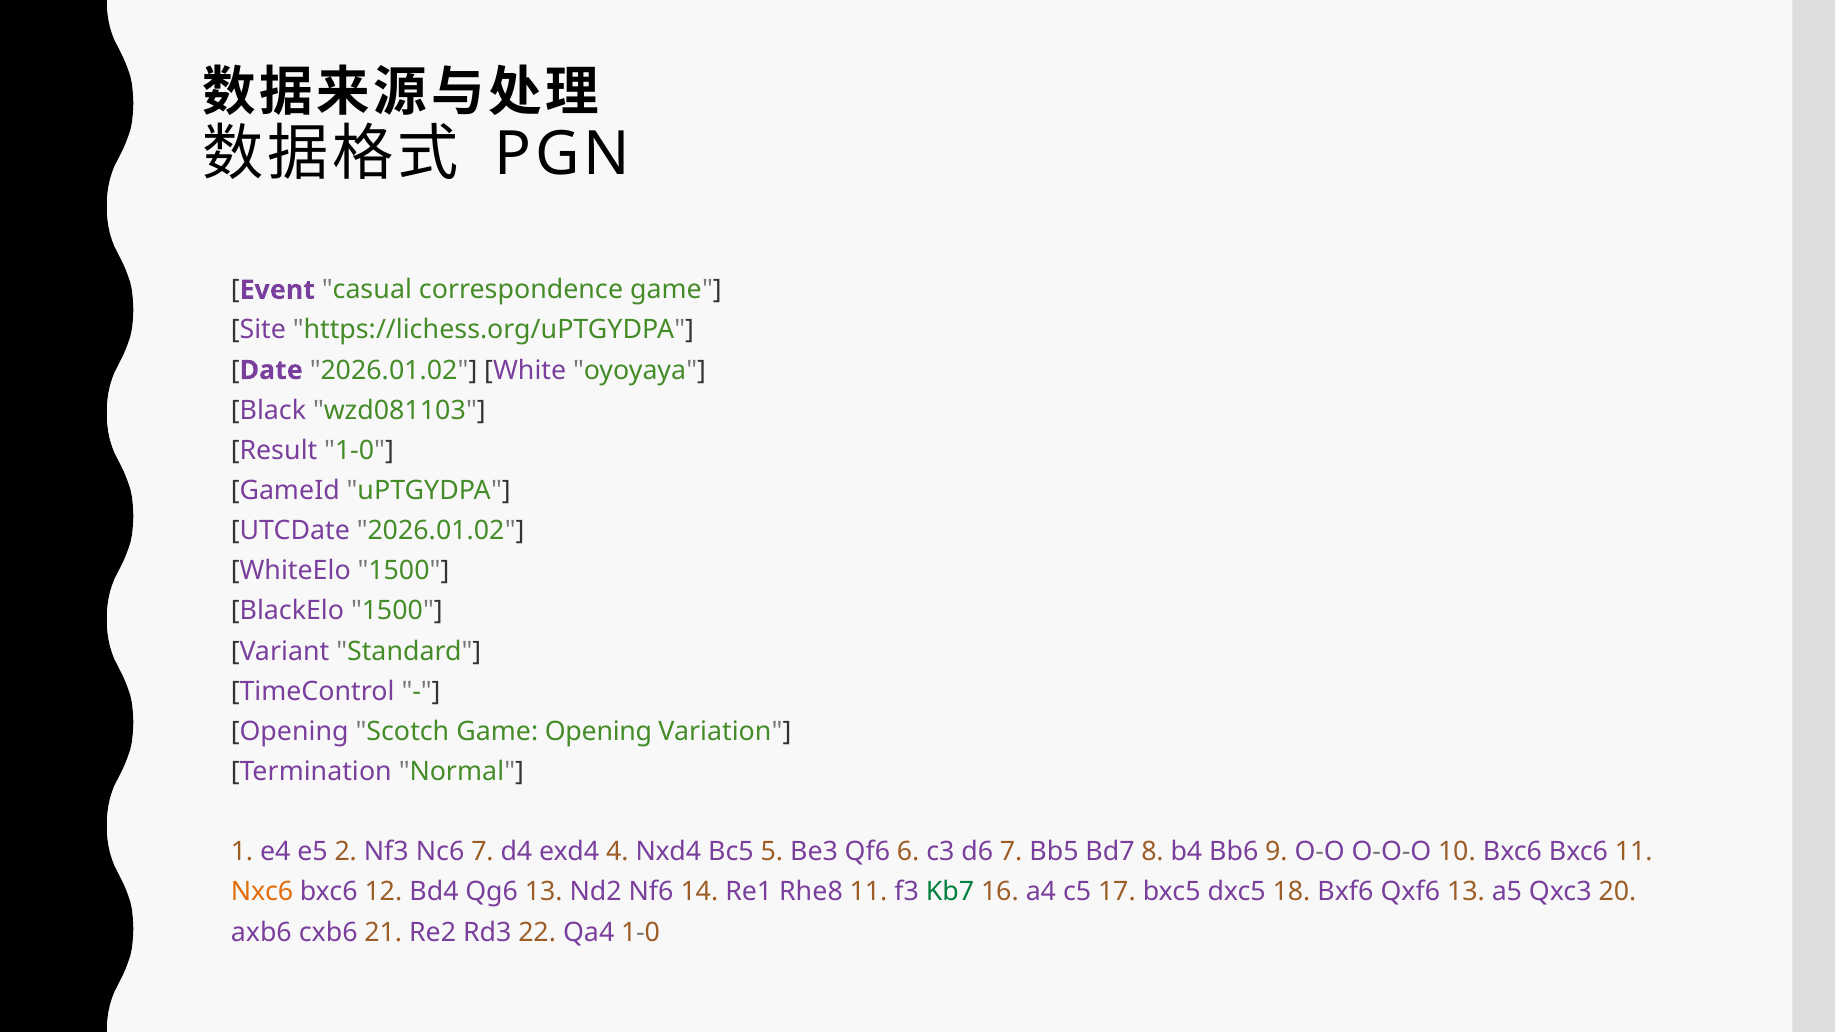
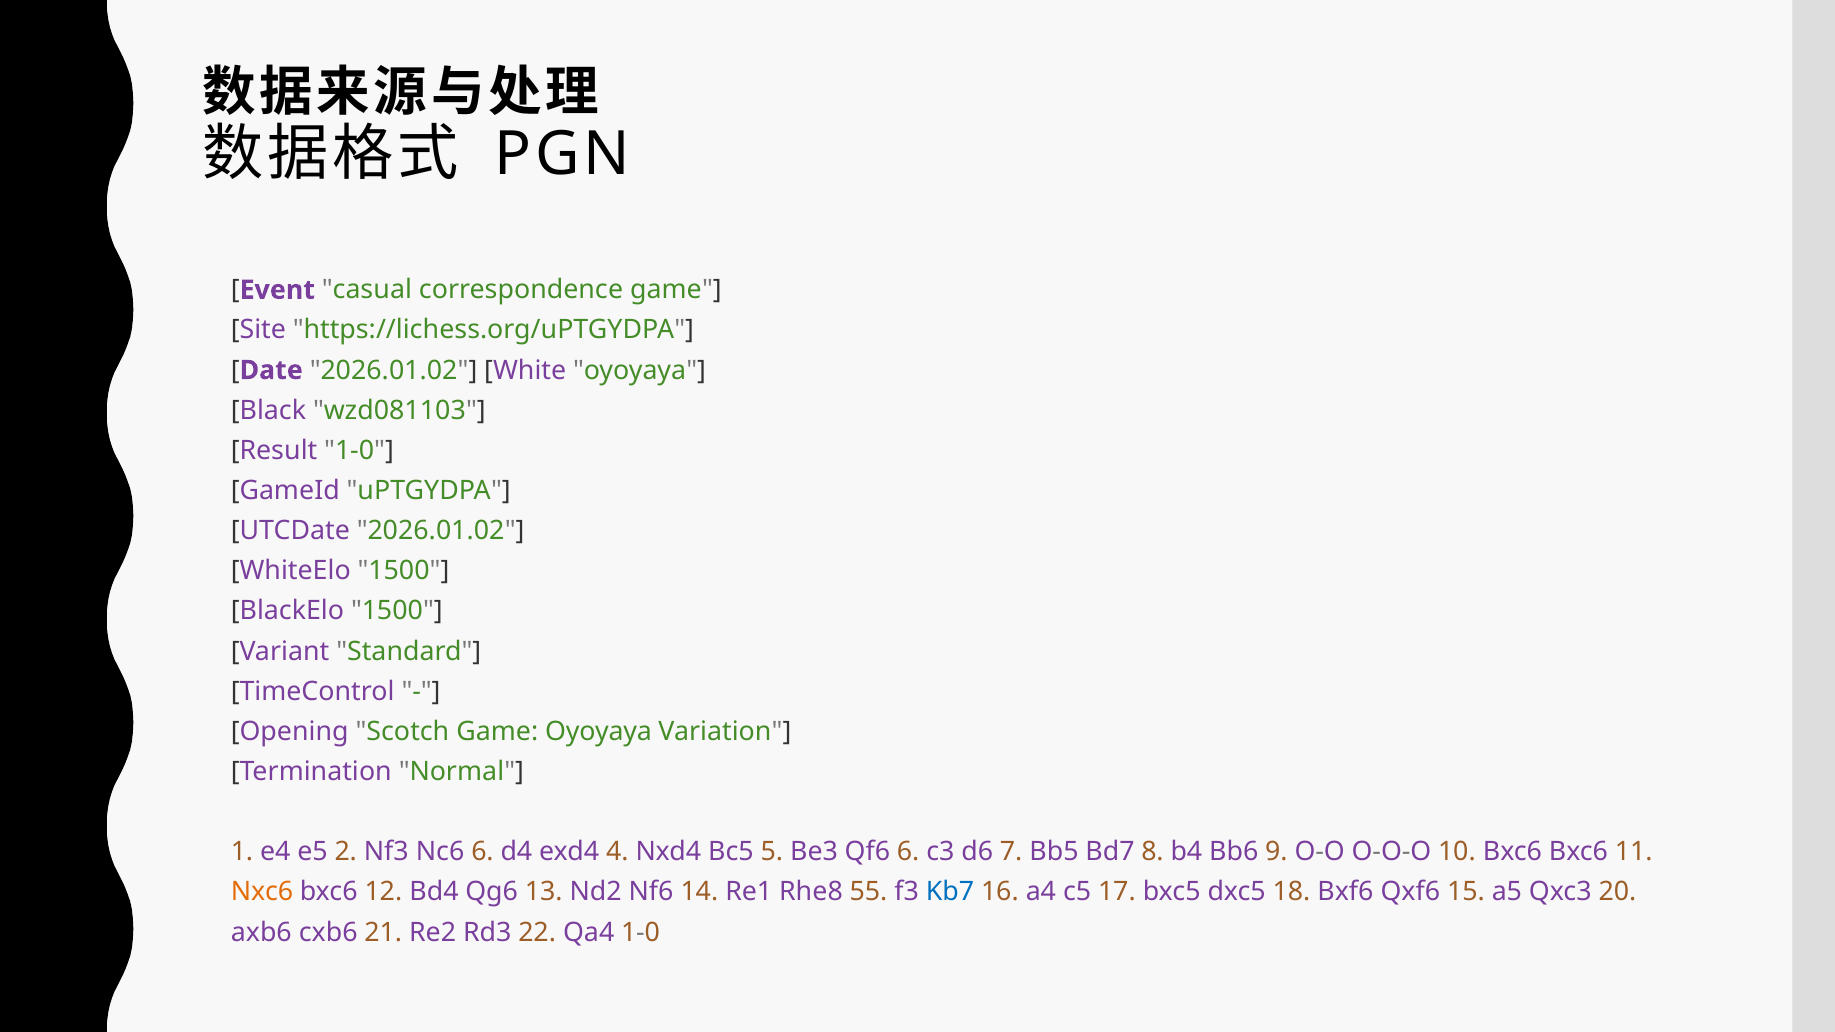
Game Opening: Opening -> Oyoyaya
Nc6 7: 7 -> 6
Rhe8 11: 11 -> 55
Kb7 colour: green -> blue
Qxf6 13: 13 -> 15
